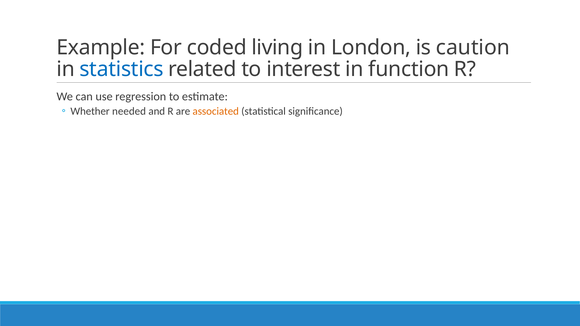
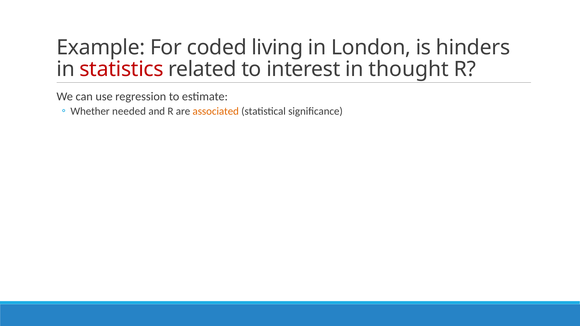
caution: caution -> hinders
statistics colour: blue -> red
function: function -> thought
